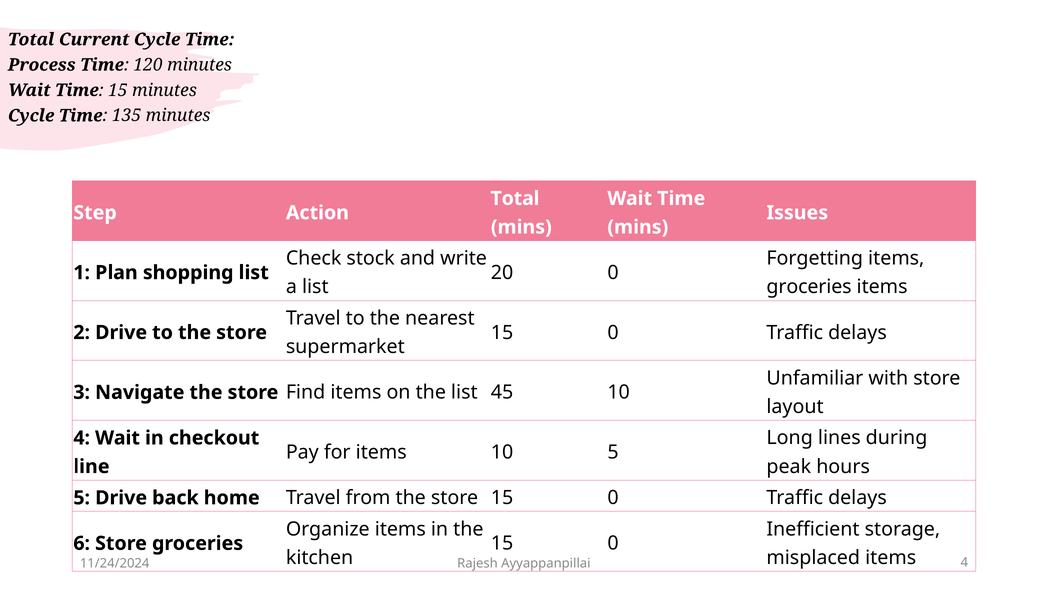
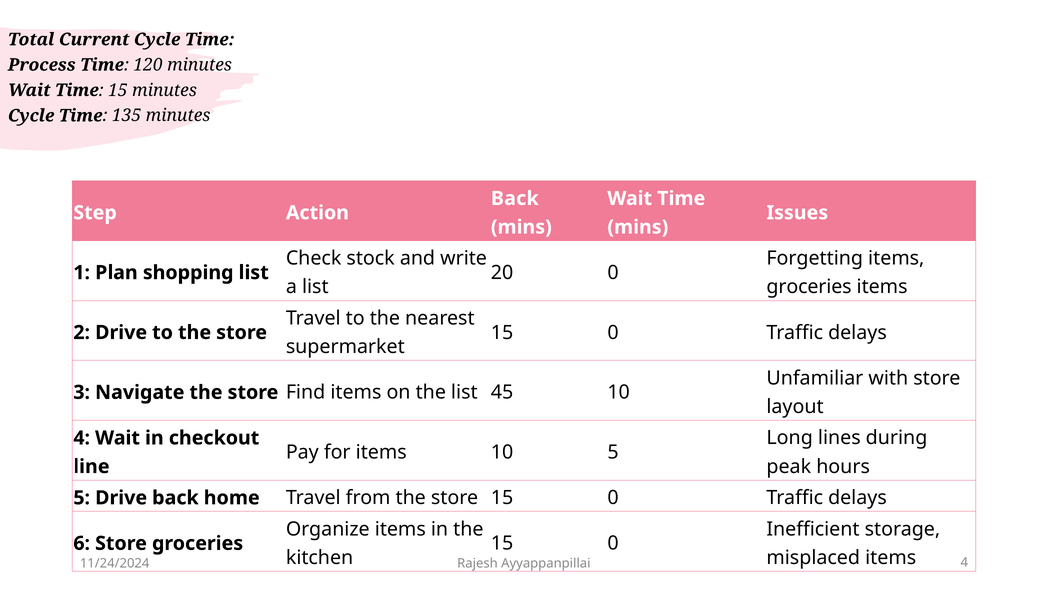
Total at (515, 198): Total -> Back
